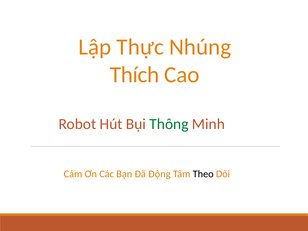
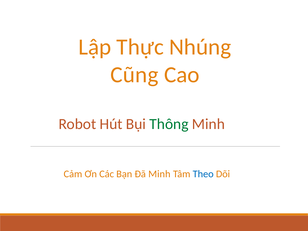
Thích: Thích -> Cũng
Đã Động: Động -> Minh
Theo colour: black -> blue
